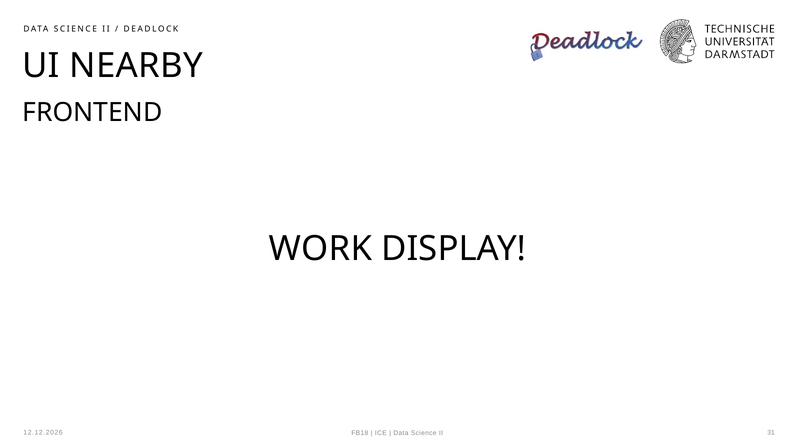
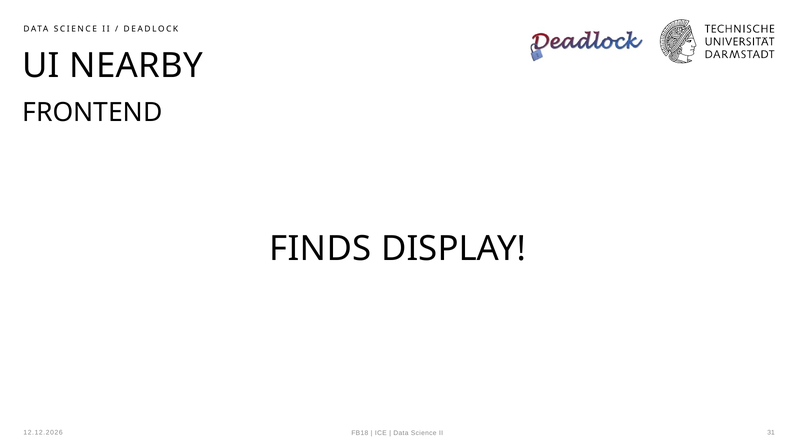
WORK: WORK -> FINDS
